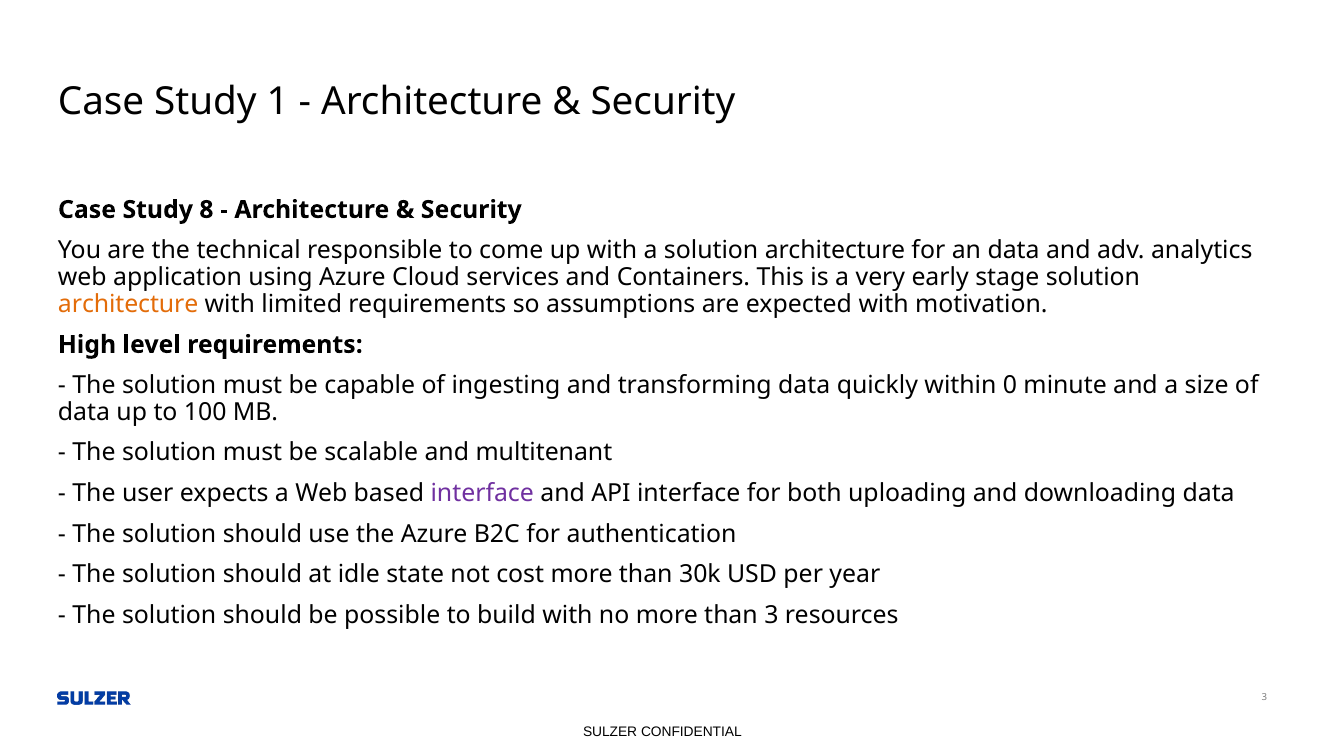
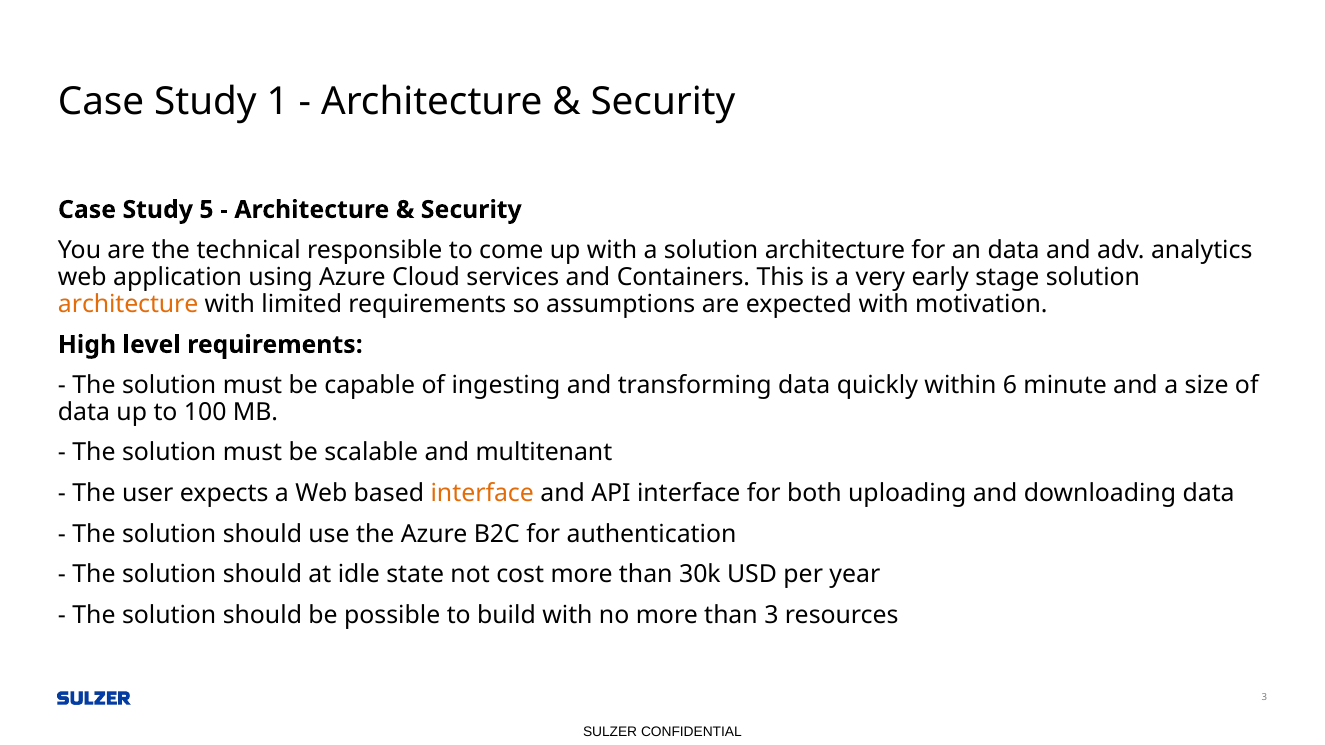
8: 8 -> 5
0: 0 -> 6
interface at (482, 494) colour: purple -> orange
